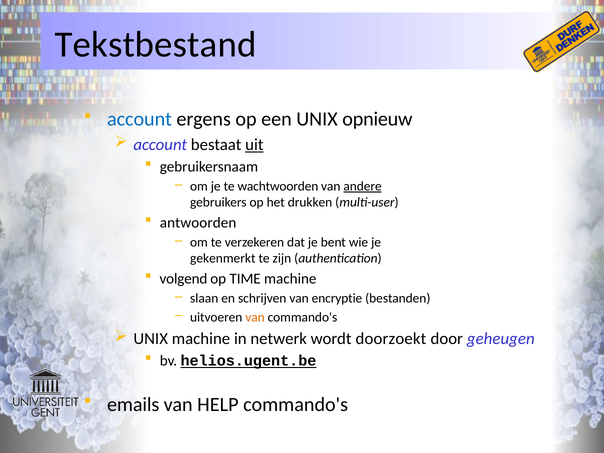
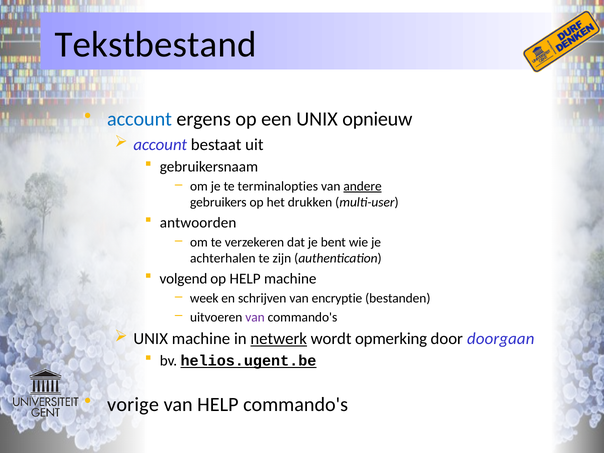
uit underline: present -> none
wachtwoorden: wachtwoorden -> terminalopties
gekenmerkt: gekenmerkt -> achterhalen
op TIME: TIME -> HELP
slaan: slaan -> week
van at (255, 317) colour: orange -> purple
netwerk underline: none -> present
doorzoekt: doorzoekt -> opmerking
geheugen: geheugen -> doorgaan
emails: emails -> vorige
